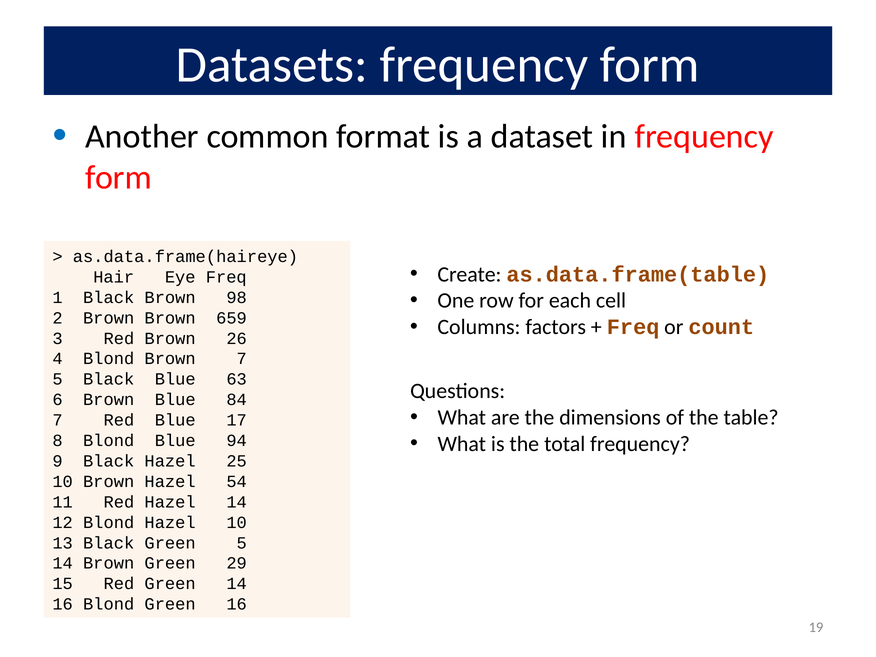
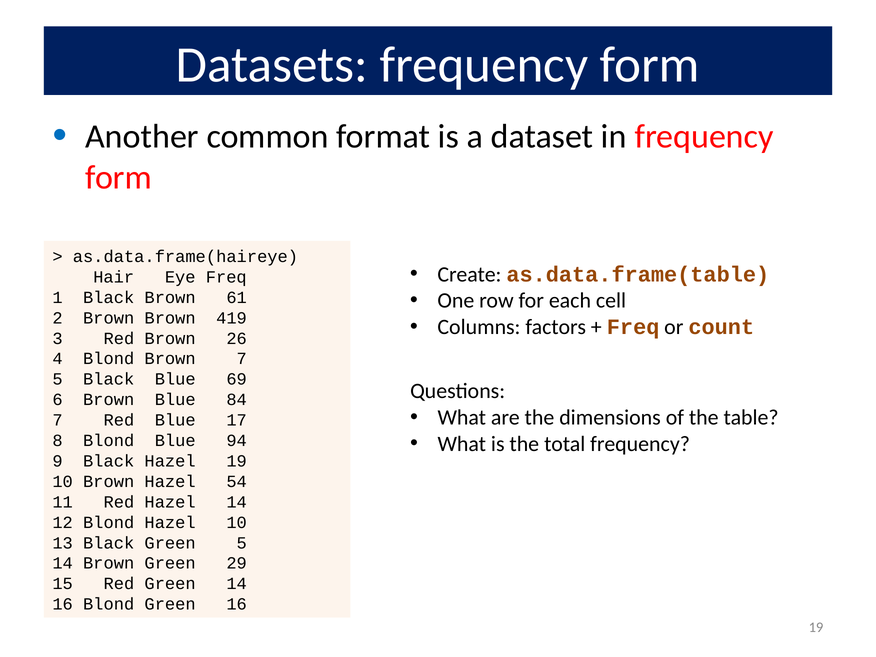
98: 98 -> 61
659: 659 -> 419
63: 63 -> 69
Hazel 25: 25 -> 19
